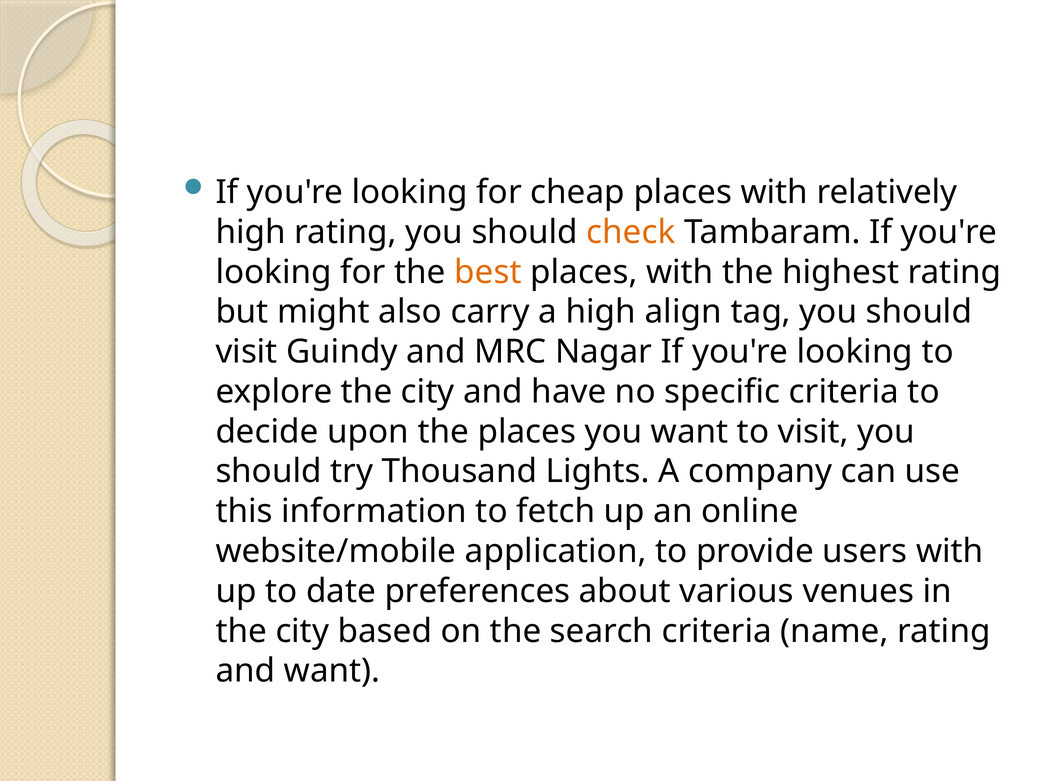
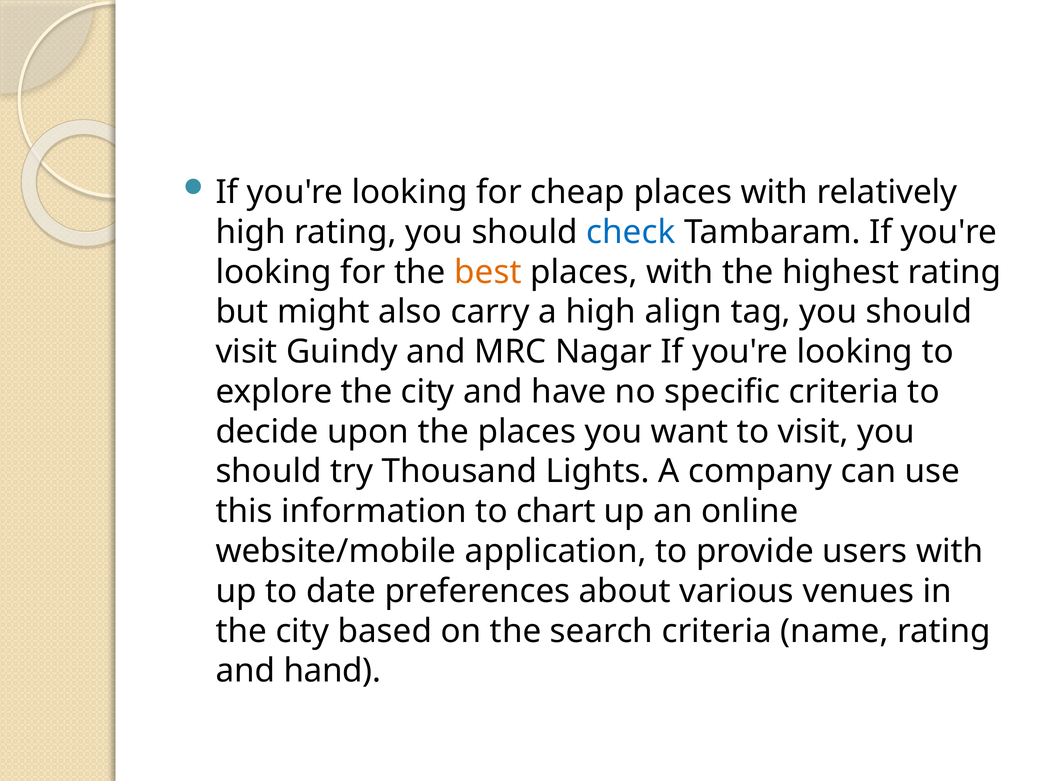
check colour: orange -> blue
fetch: fetch -> chart
and want: want -> hand
